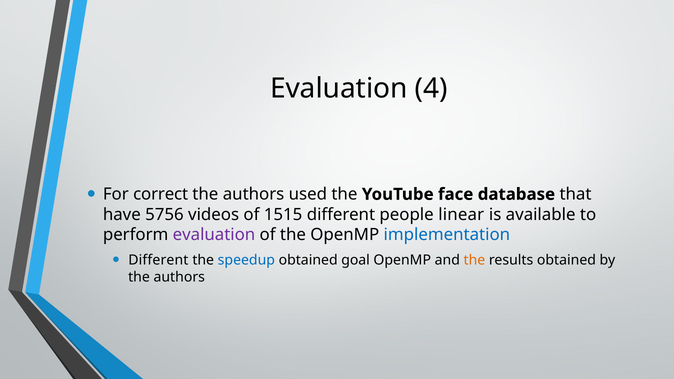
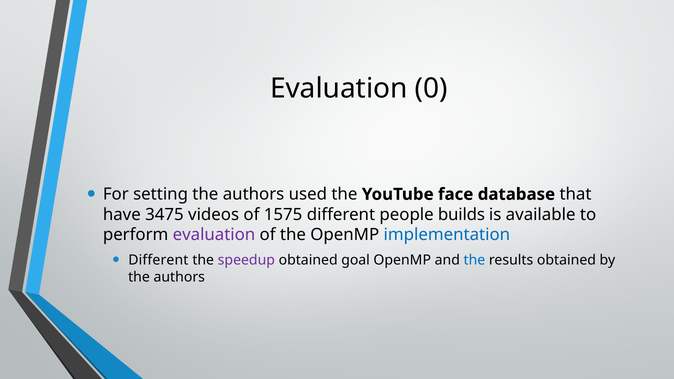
4: 4 -> 0
correct: correct -> setting
5756: 5756 -> 3475
1515: 1515 -> 1575
linear: linear -> builds
speedup colour: blue -> purple
the at (474, 260) colour: orange -> blue
